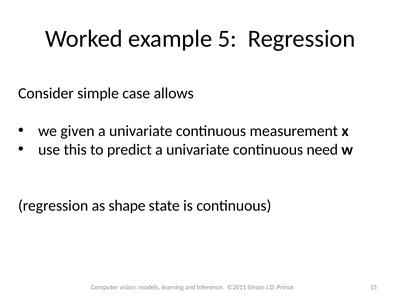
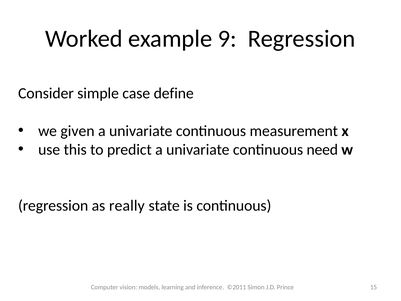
5: 5 -> 9
allows: allows -> define
shape: shape -> really
